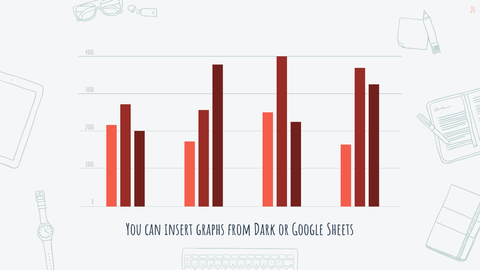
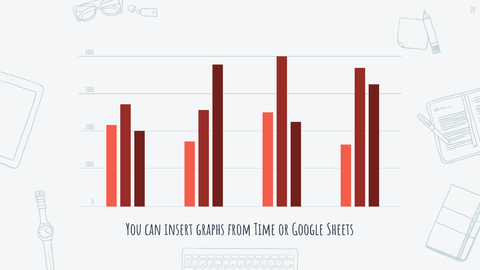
Dark: Dark -> Time
